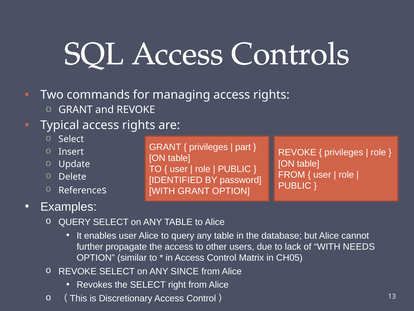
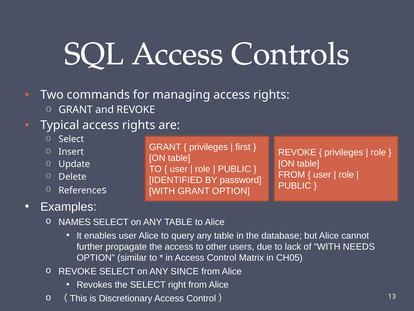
part: part -> first
QUERY at (75, 222): QUERY -> NAMES
